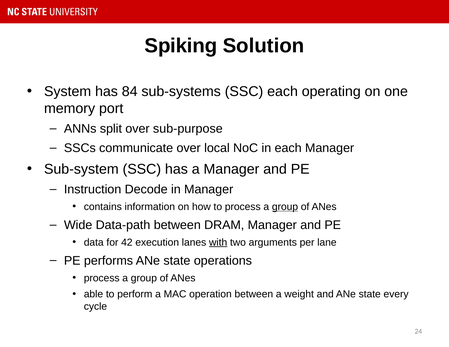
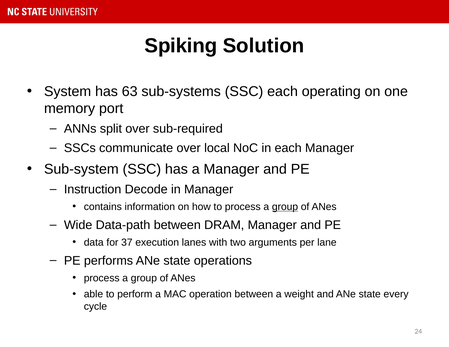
84: 84 -> 63
sub-purpose: sub-purpose -> sub-required
42: 42 -> 37
with underline: present -> none
